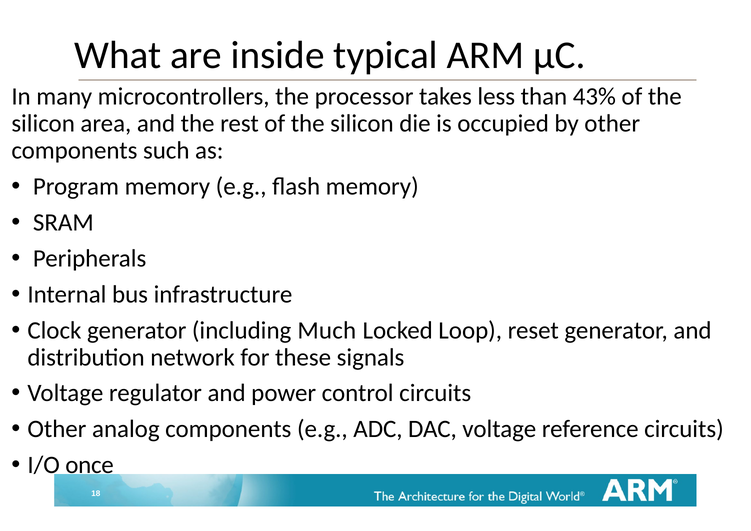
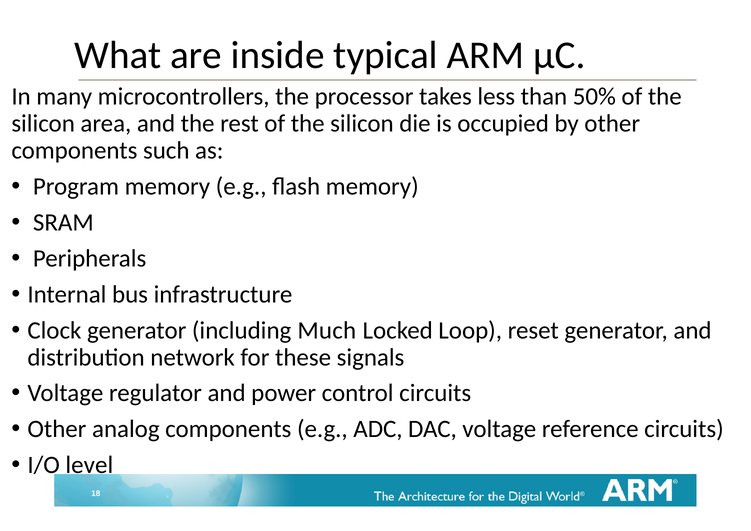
43%: 43% -> 50%
once: once -> level
